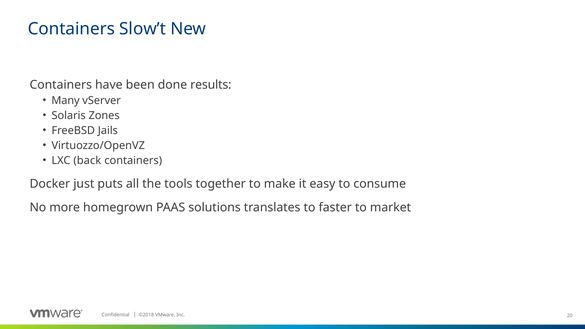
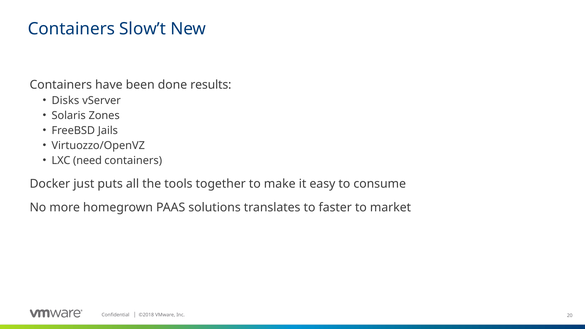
Many: Many -> Disks
back: back -> need
